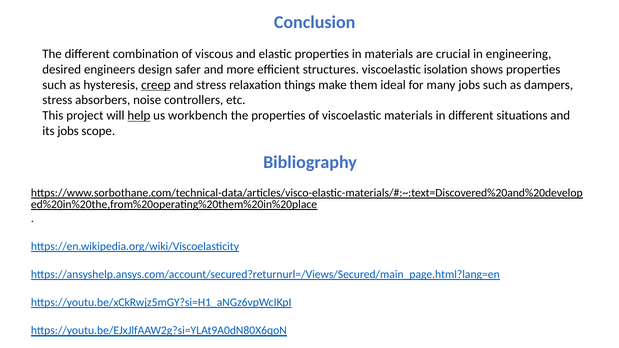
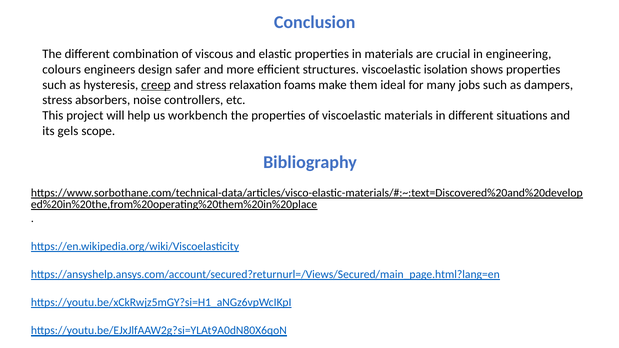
desired: desired -> colours
things: things -> foams
help underline: present -> none
its jobs: jobs -> gels
